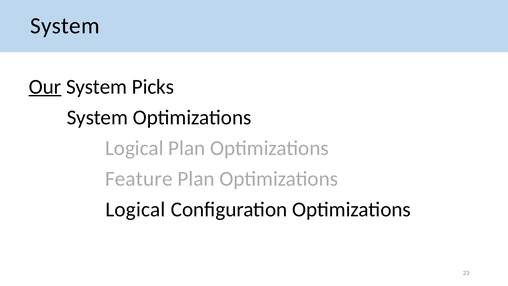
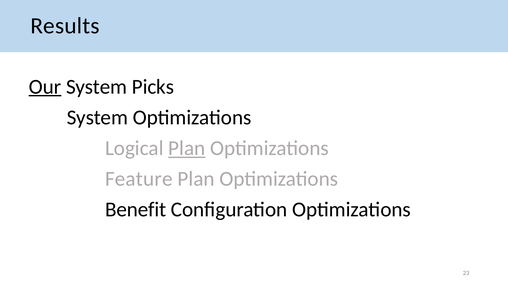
System at (65, 26): System -> Results
Plan at (187, 148) underline: none -> present
Logical at (135, 209): Logical -> Benefit
